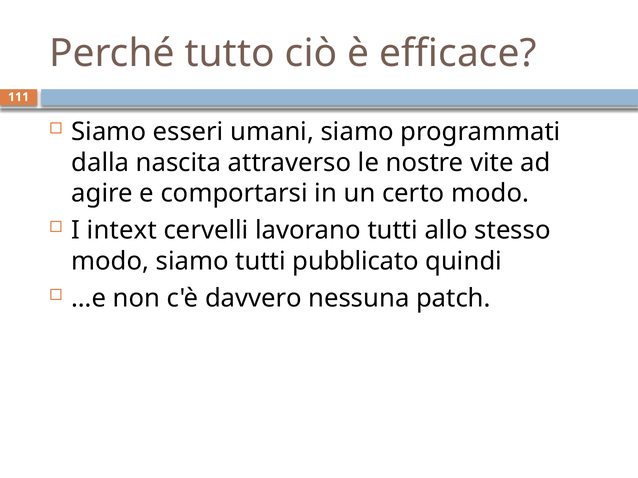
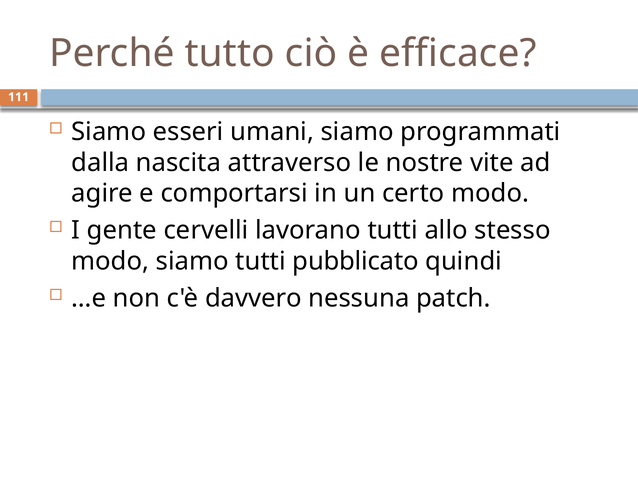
intext: intext -> gente
